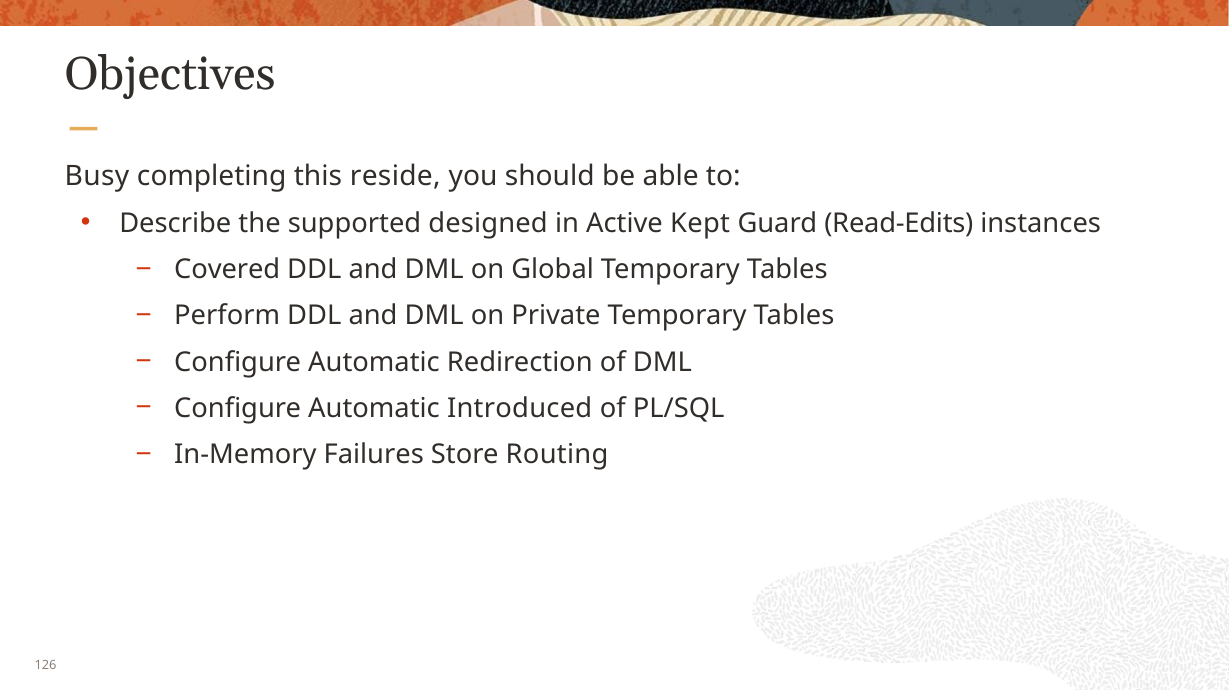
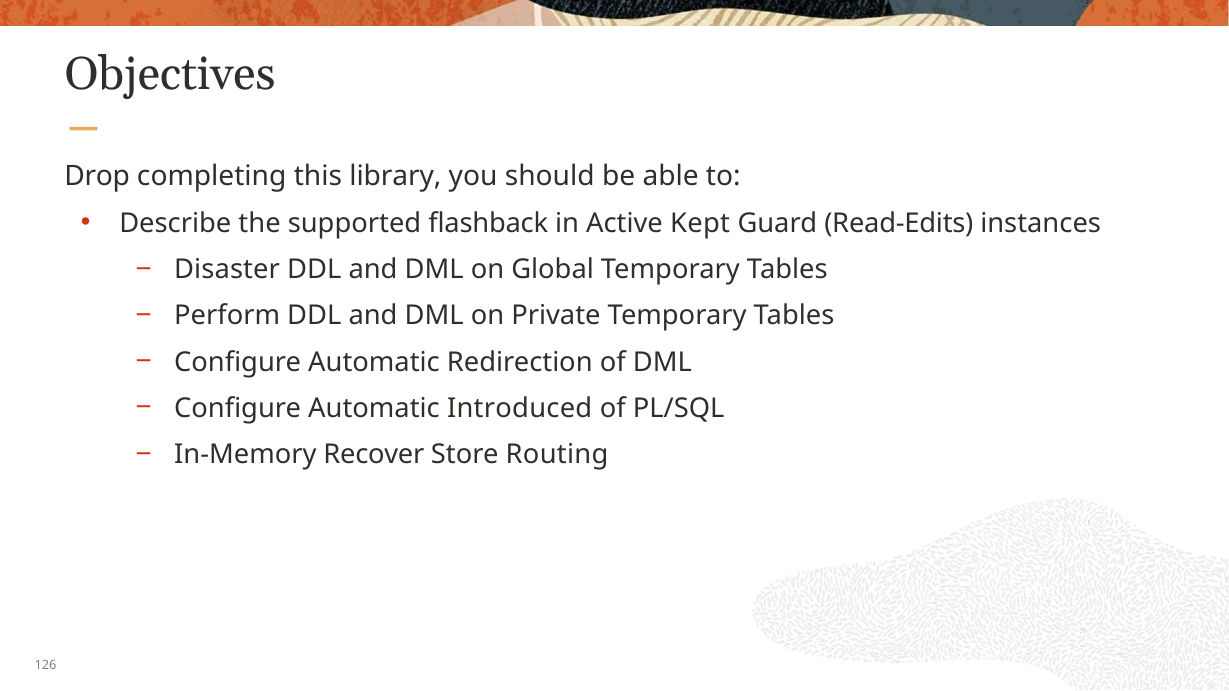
Busy: Busy -> Drop
reside: reside -> library
designed: designed -> flashback
Covered: Covered -> Disaster
Failures: Failures -> Recover
